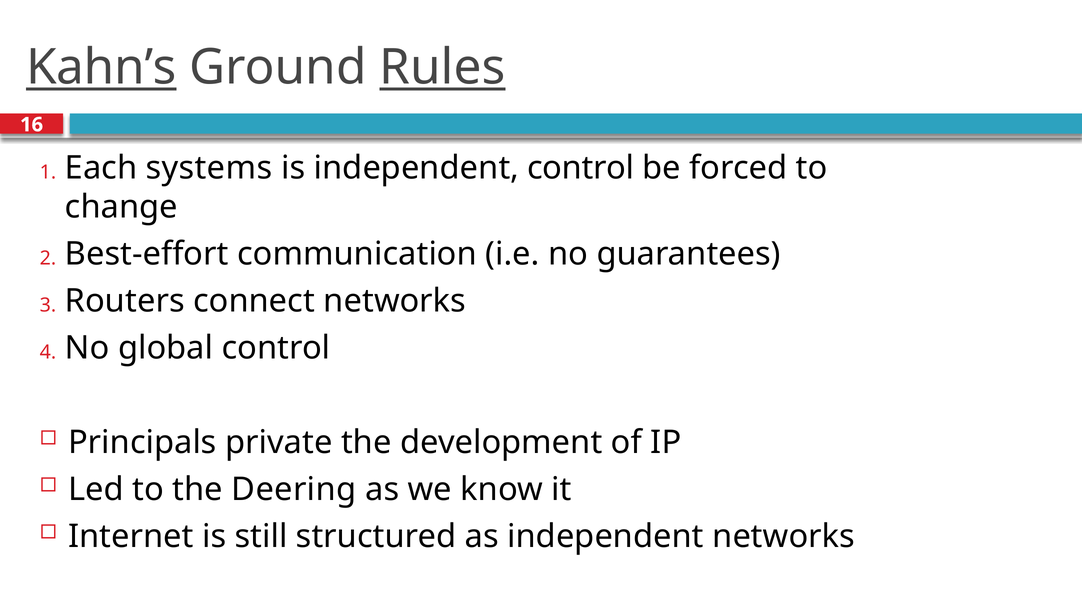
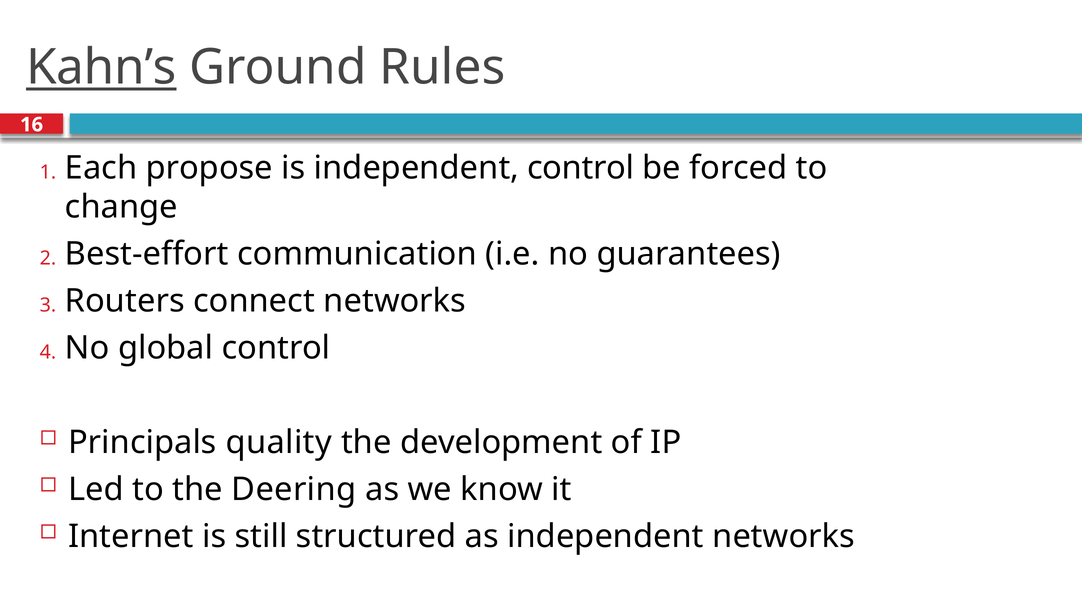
Rules underline: present -> none
systems: systems -> propose
private: private -> quality
